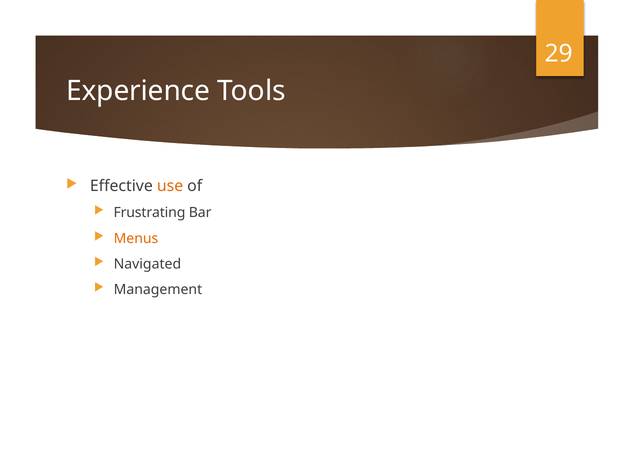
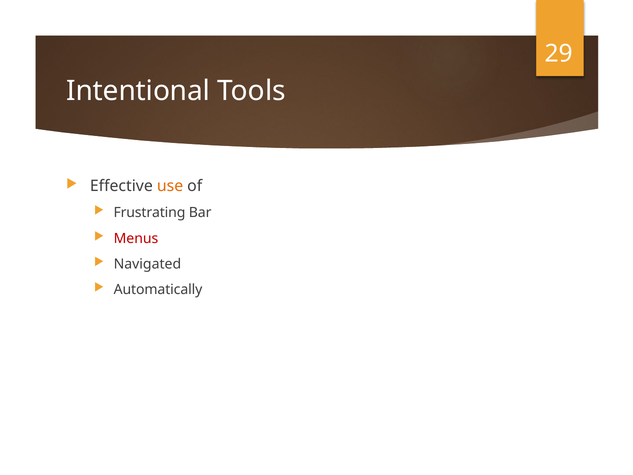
Experience: Experience -> Intentional
Menus colour: orange -> red
Management: Management -> Automatically
